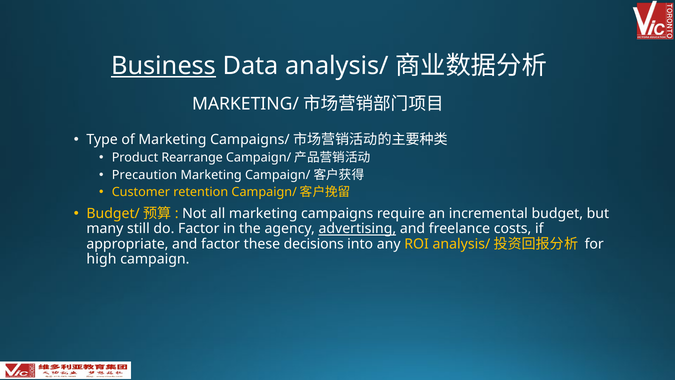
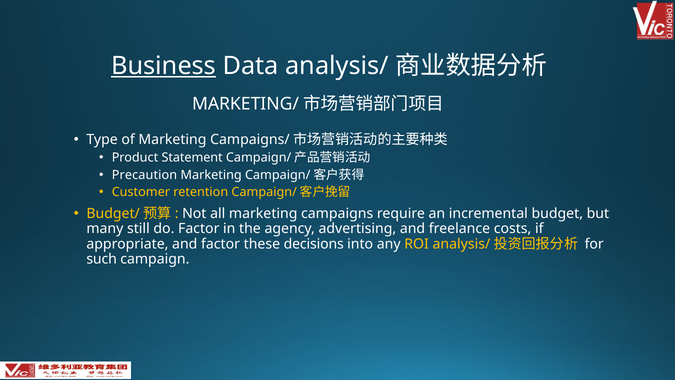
Rearrange: Rearrange -> Statement
advertising underline: present -> none
high: high -> such
